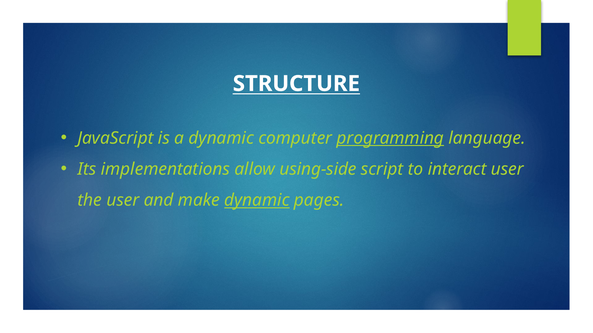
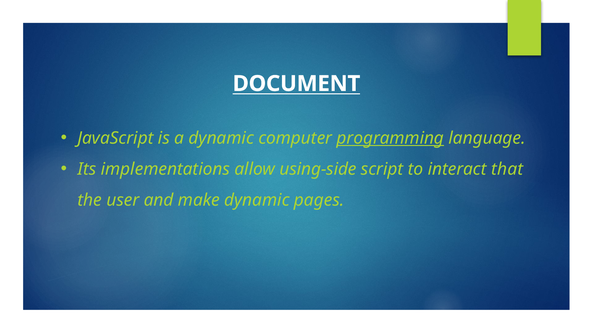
STRUCTURE: STRUCTURE -> DOCUMENT
interact user: user -> that
dynamic at (257, 201) underline: present -> none
